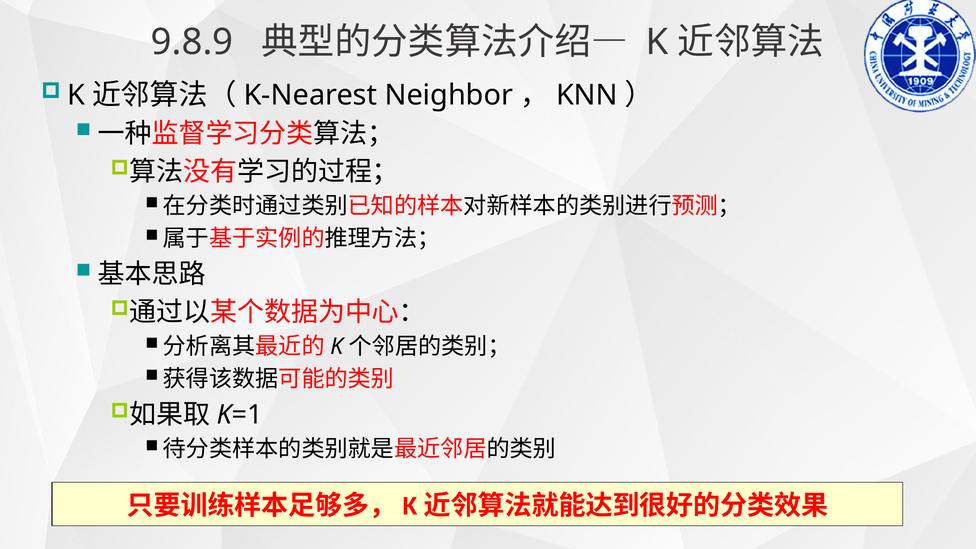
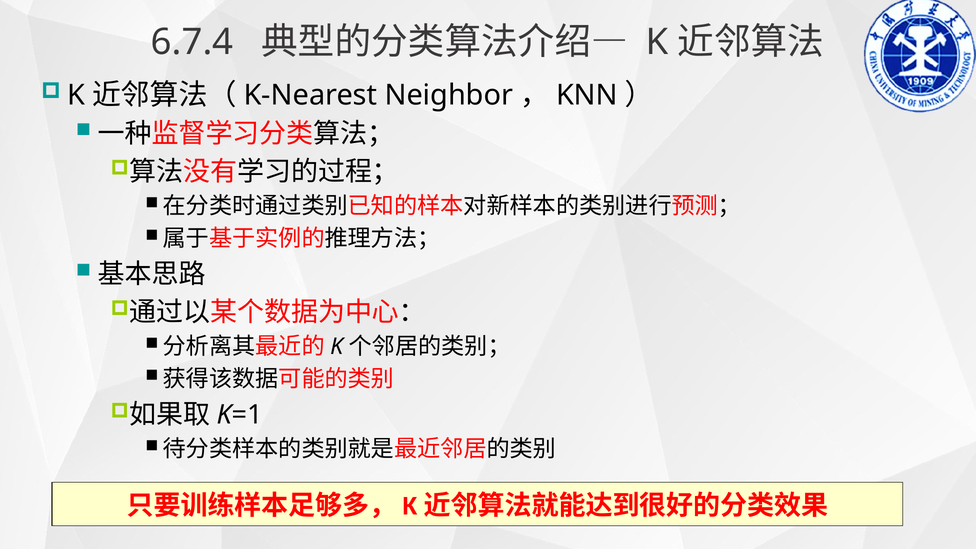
9.8.9: 9.8.9 -> 6.7.4
